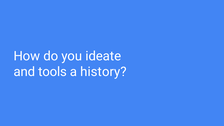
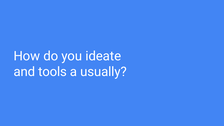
history: history -> usually
